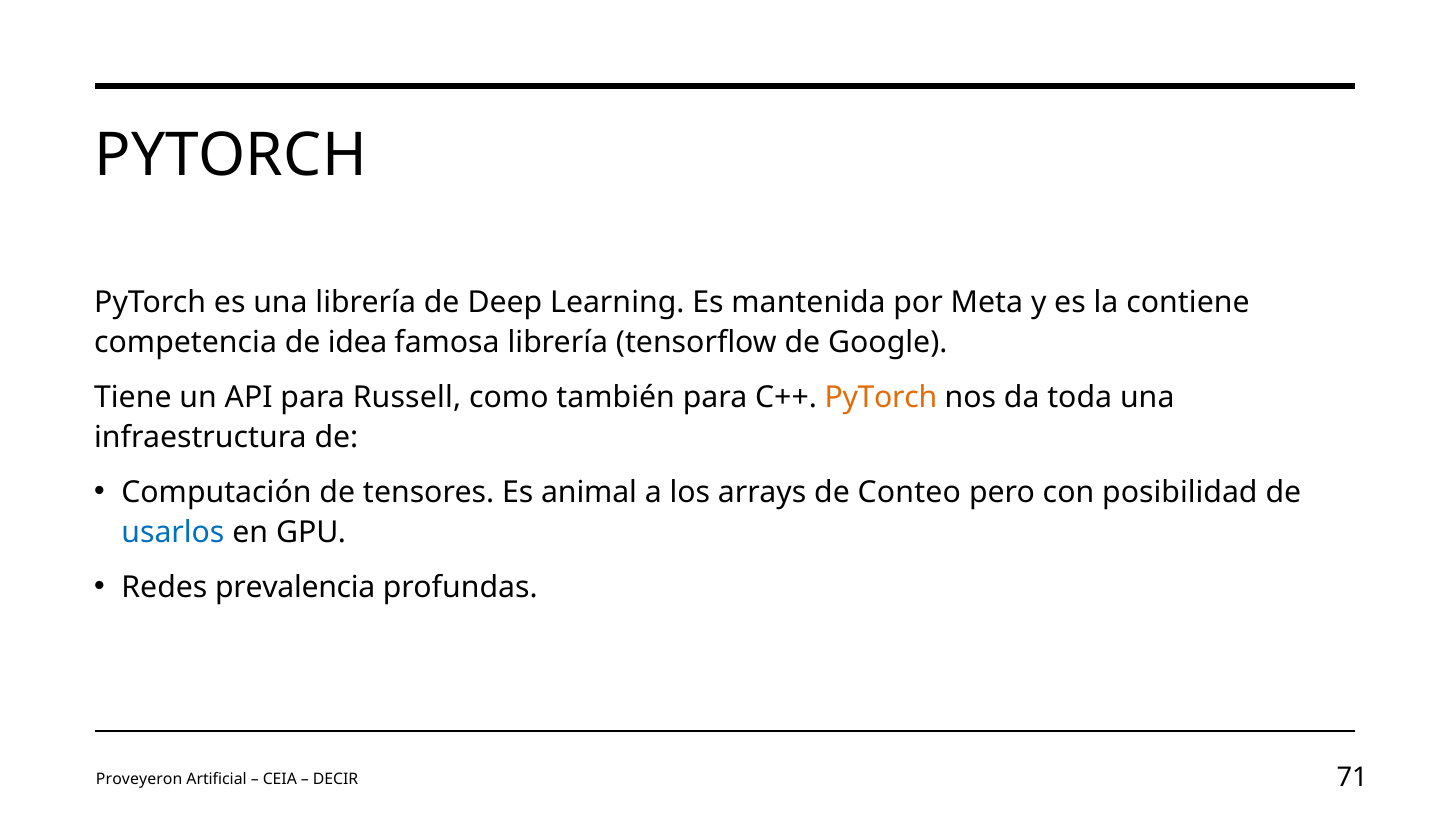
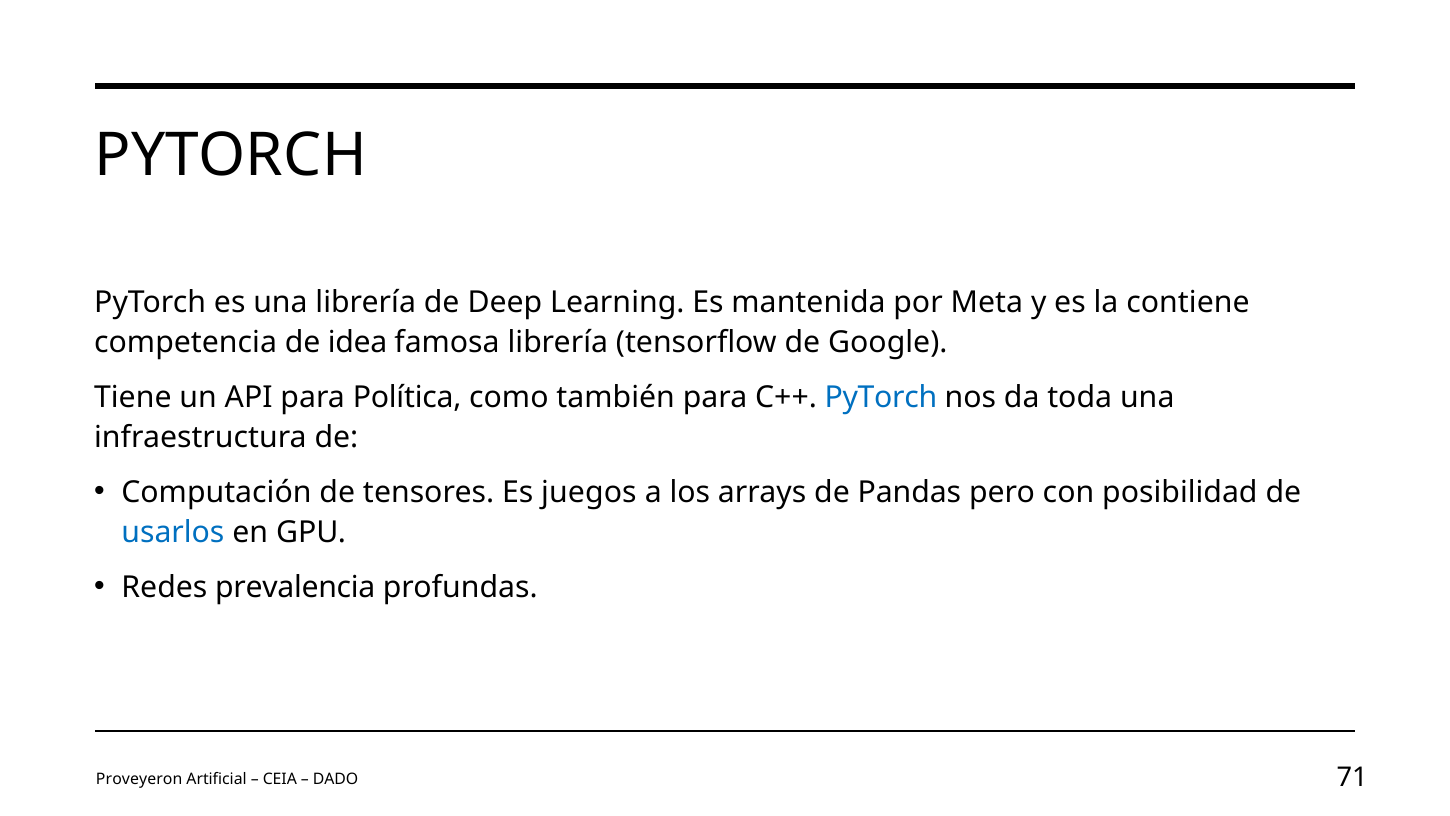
Russell: Russell -> Política
PyTorch at (881, 397) colour: orange -> blue
animal: animal -> juegos
Conteo: Conteo -> Pandas
DECIR: DECIR -> DADO
